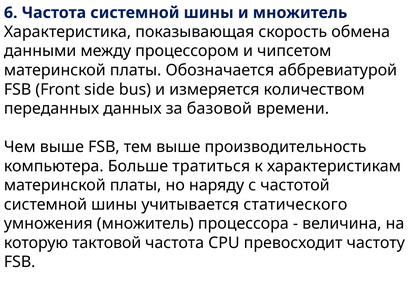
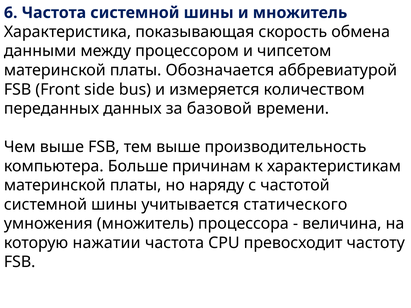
тратиться: тратиться -> причинам
тактовой: тактовой -> нажатии
